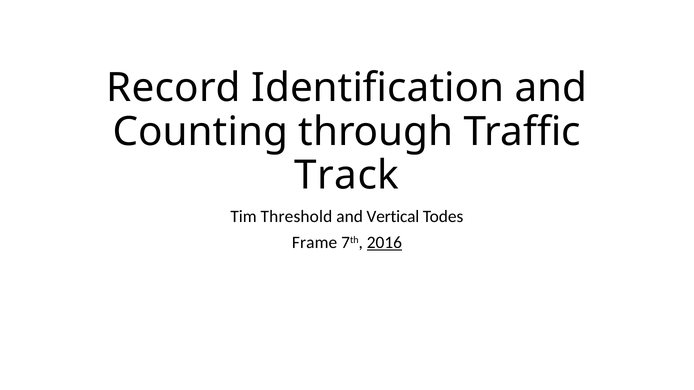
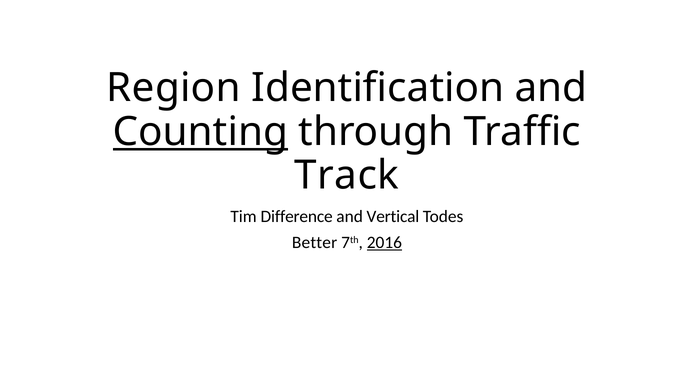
Record: Record -> Region
Counting underline: none -> present
Threshold: Threshold -> Difference
Frame: Frame -> Better
